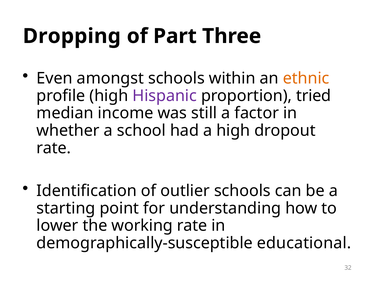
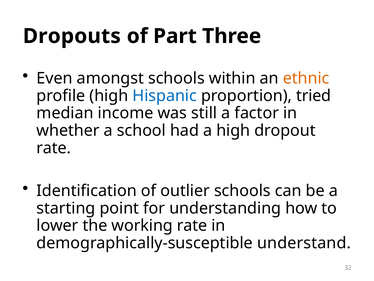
Dropping: Dropping -> Dropouts
Hispanic colour: purple -> blue
educational: educational -> understand
